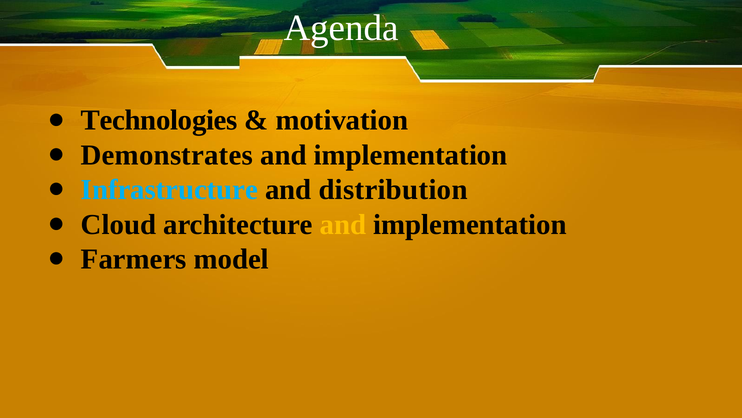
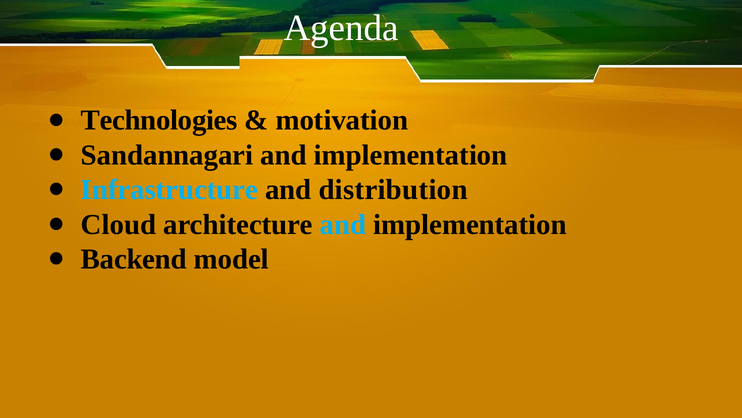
Demonstrates: Demonstrates -> Sandannagari
and at (343, 224) colour: yellow -> light blue
Farmers: Farmers -> Backend
